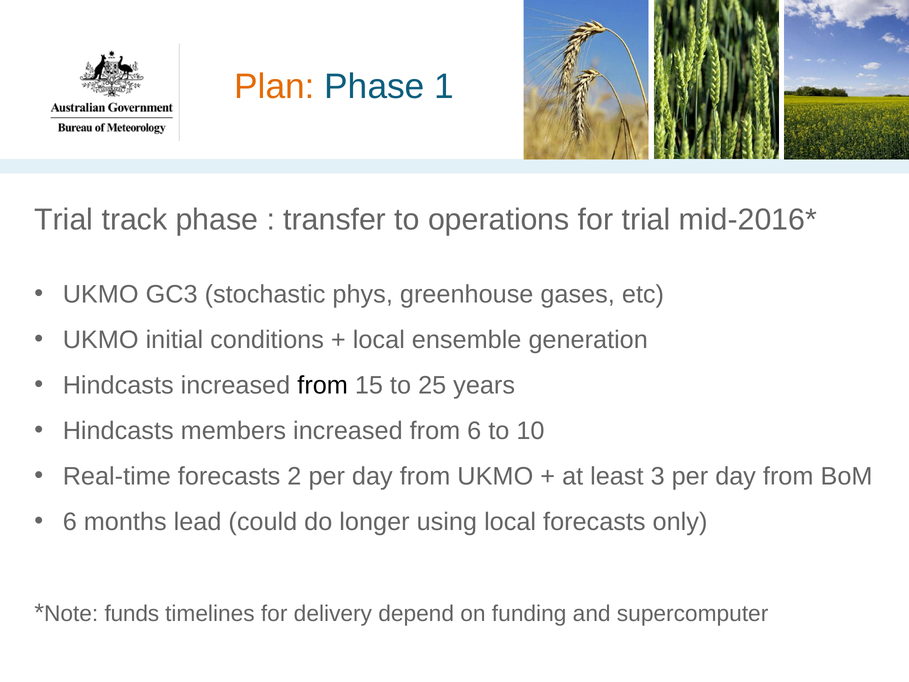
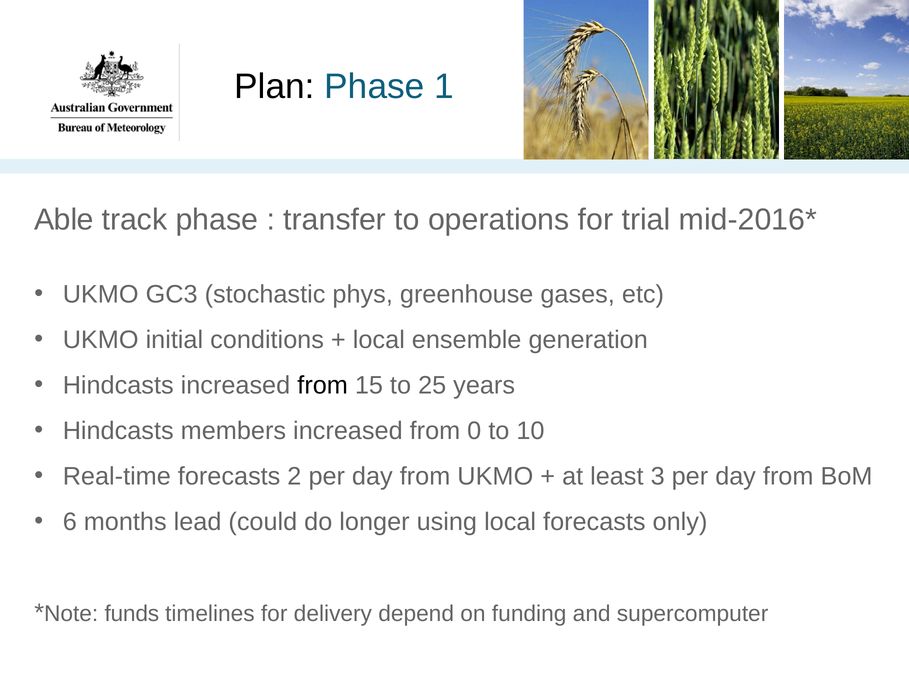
Plan colour: orange -> black
Trial at (64, 220): Trial -> Able
from 6: 6 -> 0
